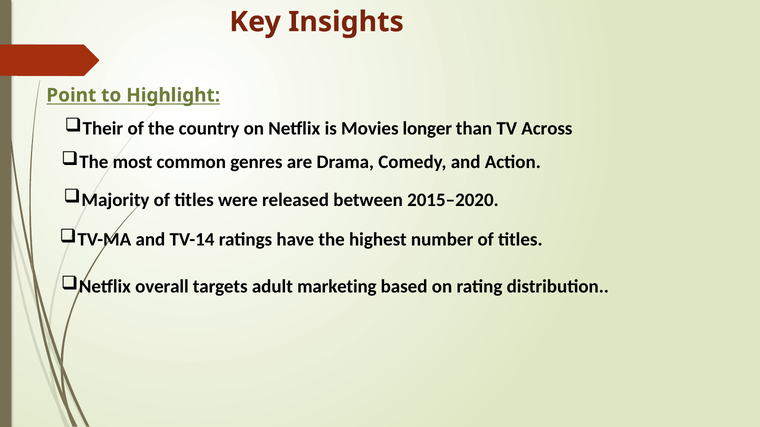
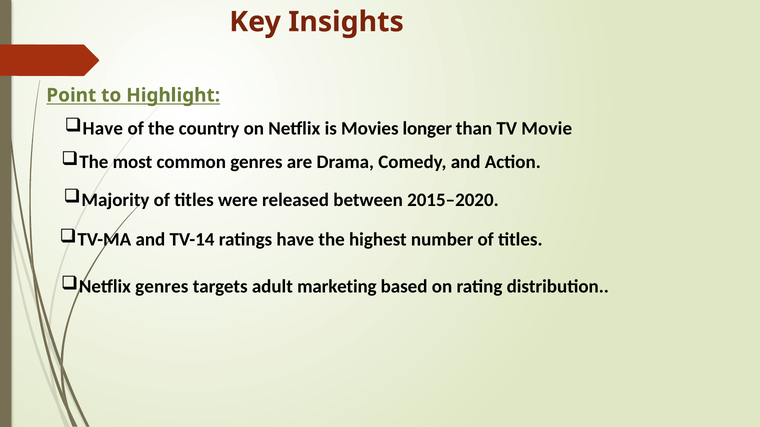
Their at (103, 129): Their -> Have
Across: Across -> Movie
Netflix overall: overall -> genres
